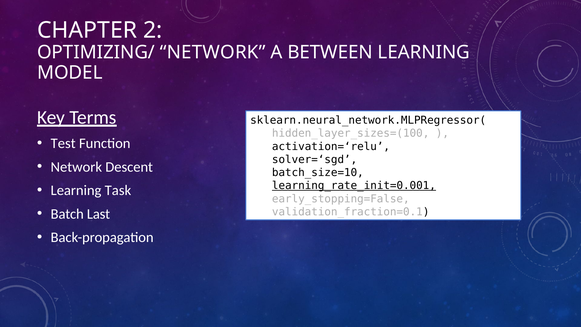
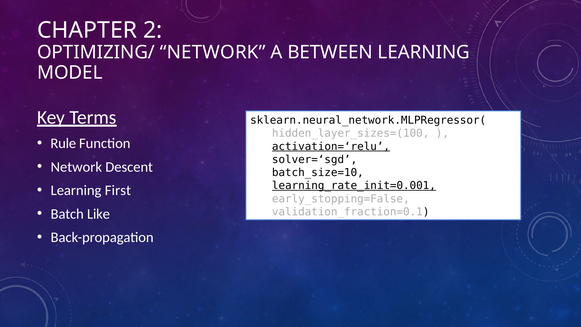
Test: Test -> Rule
activation=‘relu underline: none -> present
Task: Task -> First
Last: Last -> Like
